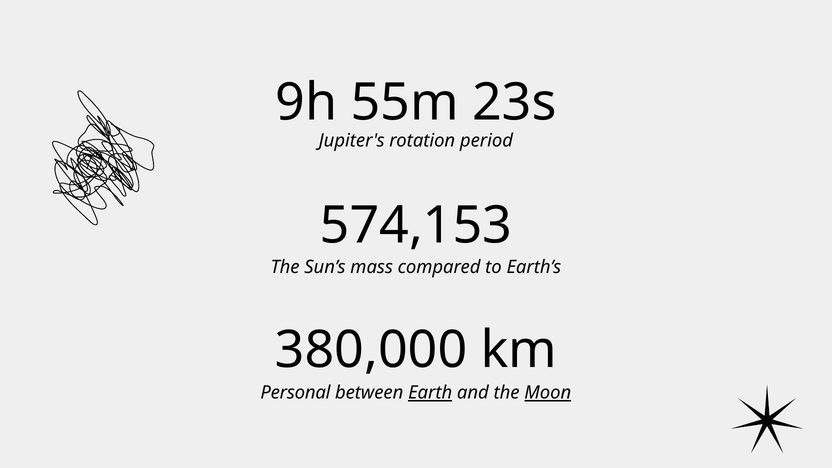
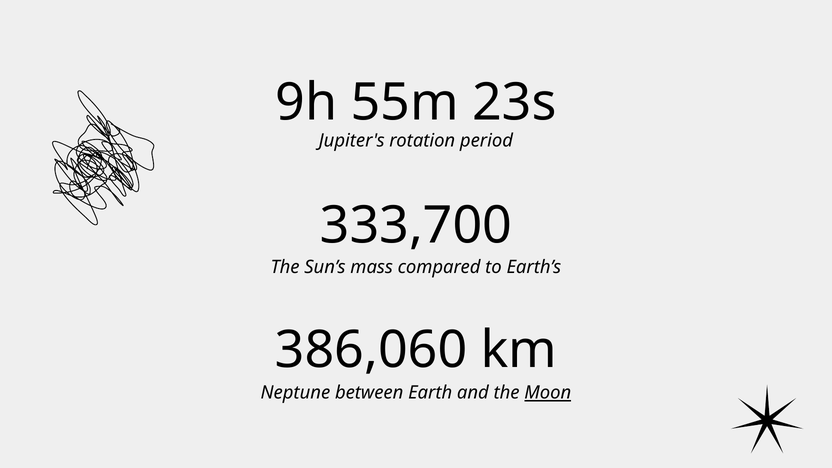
574,153: 574,153 -> 333,700
380,000: 380,000 -> 386,060
Personal: Personal -> Neptune
Earth underline: present -> none
